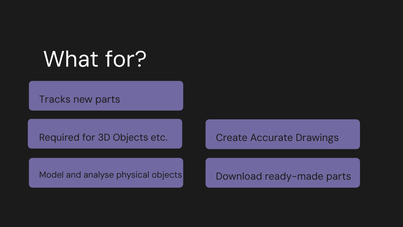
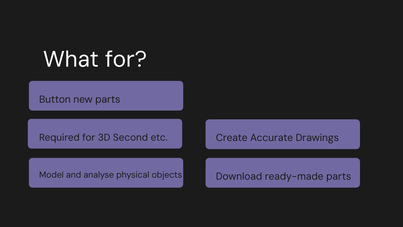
Tracks: Tracks -> Button
3D Objects: Objects -> Second
